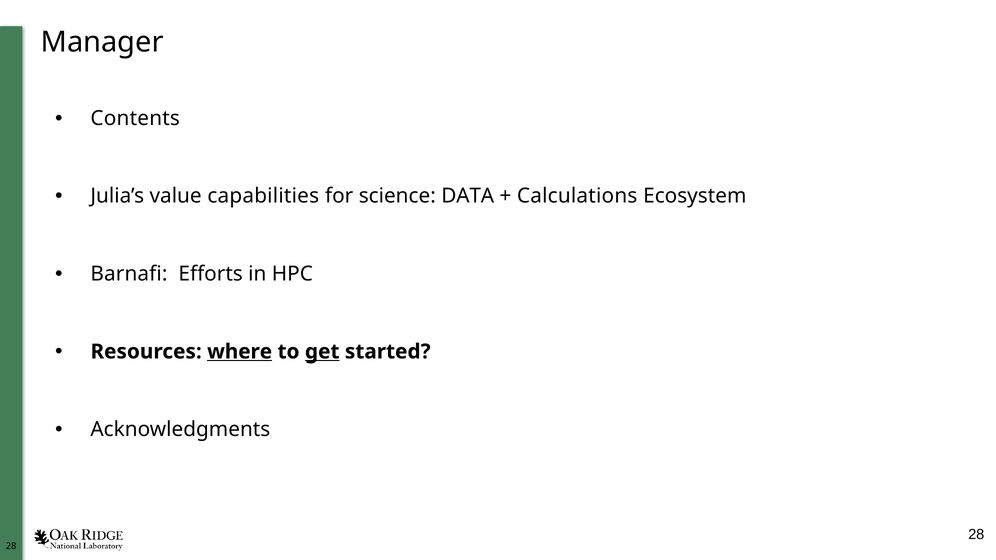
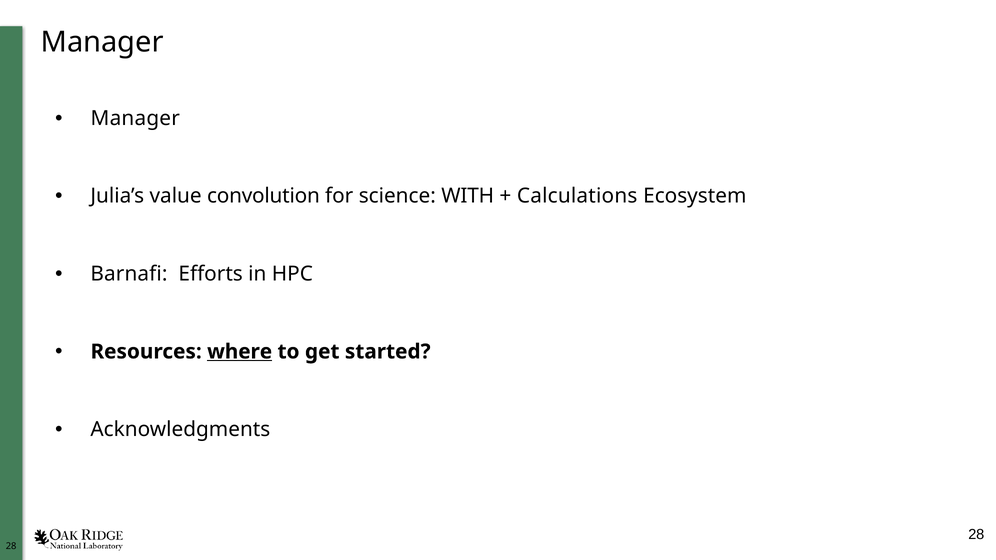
Contents at (135, 118): Contents -> Manager
capabilities: capabilities -> convolution
DATA: DATA -> WITH
get underline: present -> none
